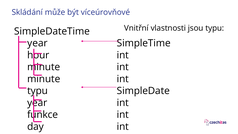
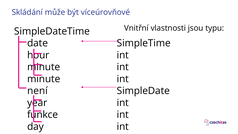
year at (38, 43): year -> date
typu at (38, 91): typu -> není
